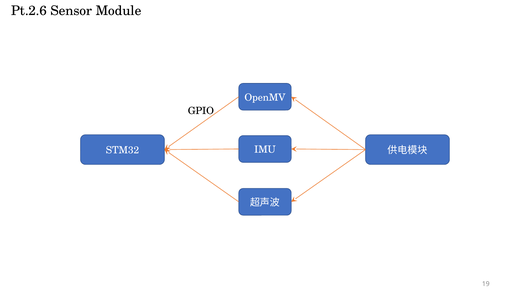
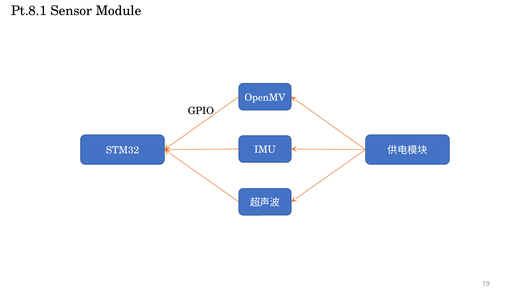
Pt.2.6: Pt.2.6 -> Pt.8.1
